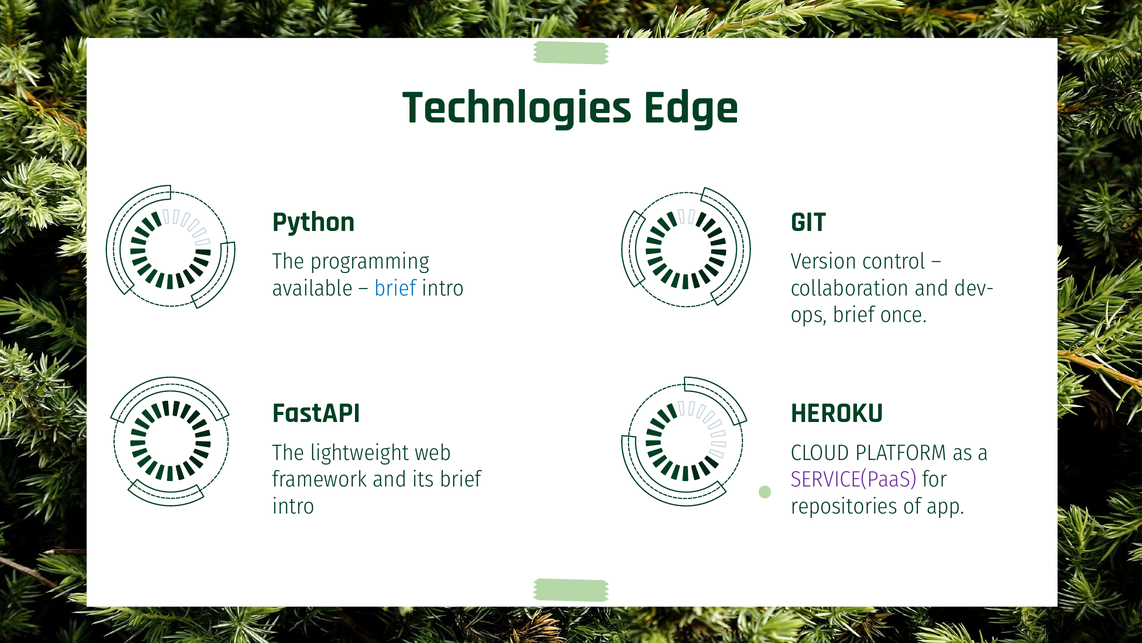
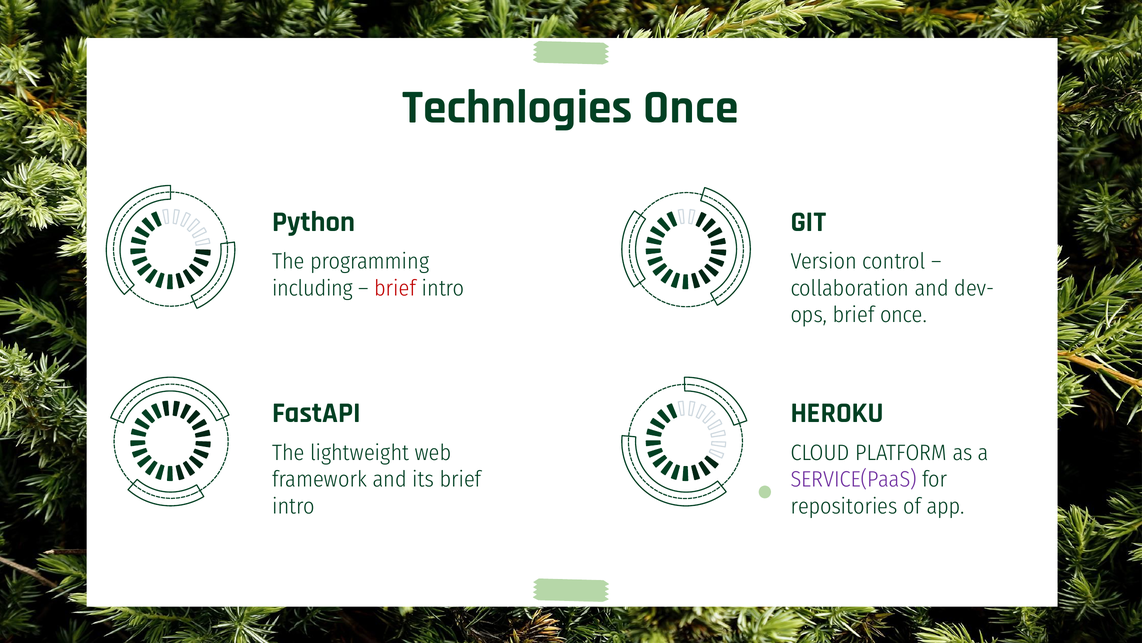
Technlogies Edge: Edge -> Once
available: available -> including
brief at (395, 288) colour: blue -> red
